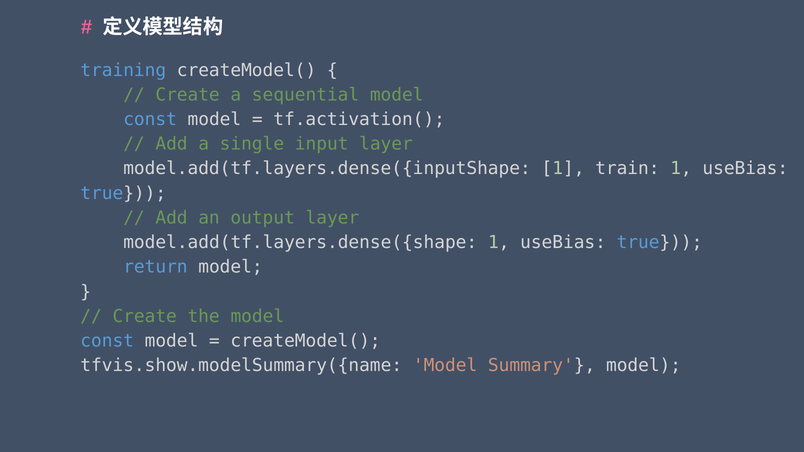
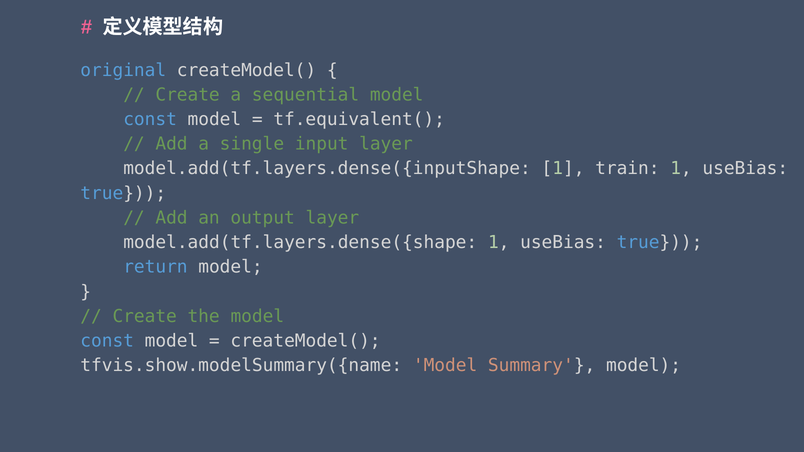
training: training -> original
tf.activation(: tf.activation( -> tf.equivalent(
